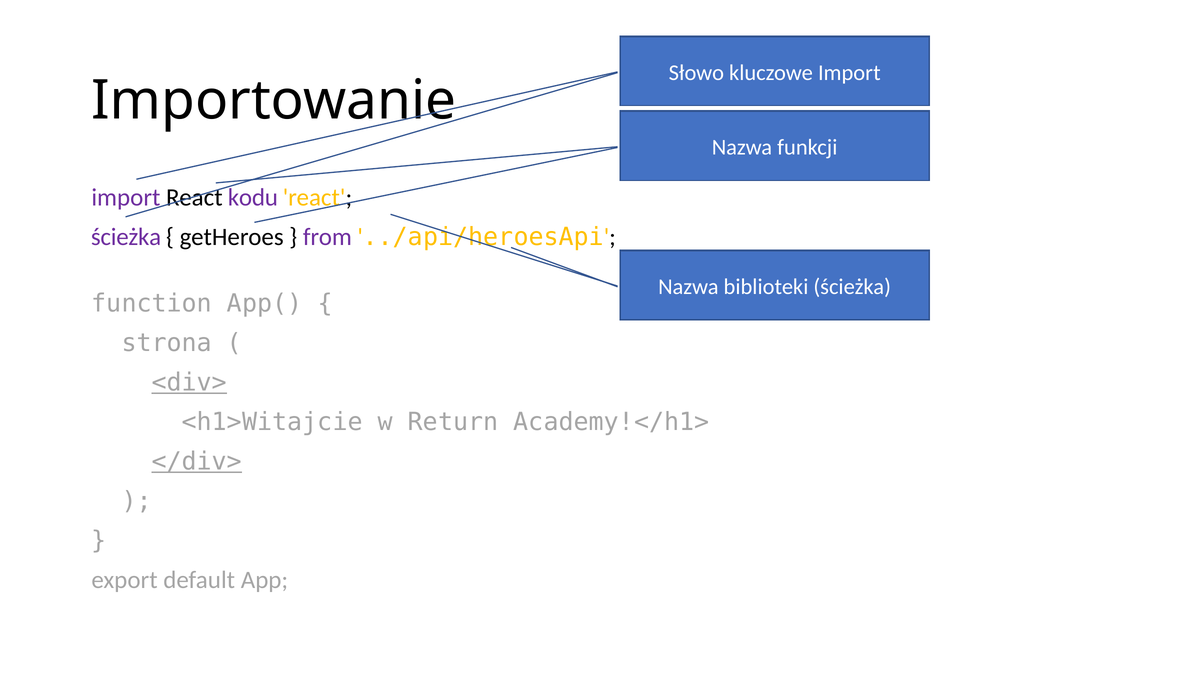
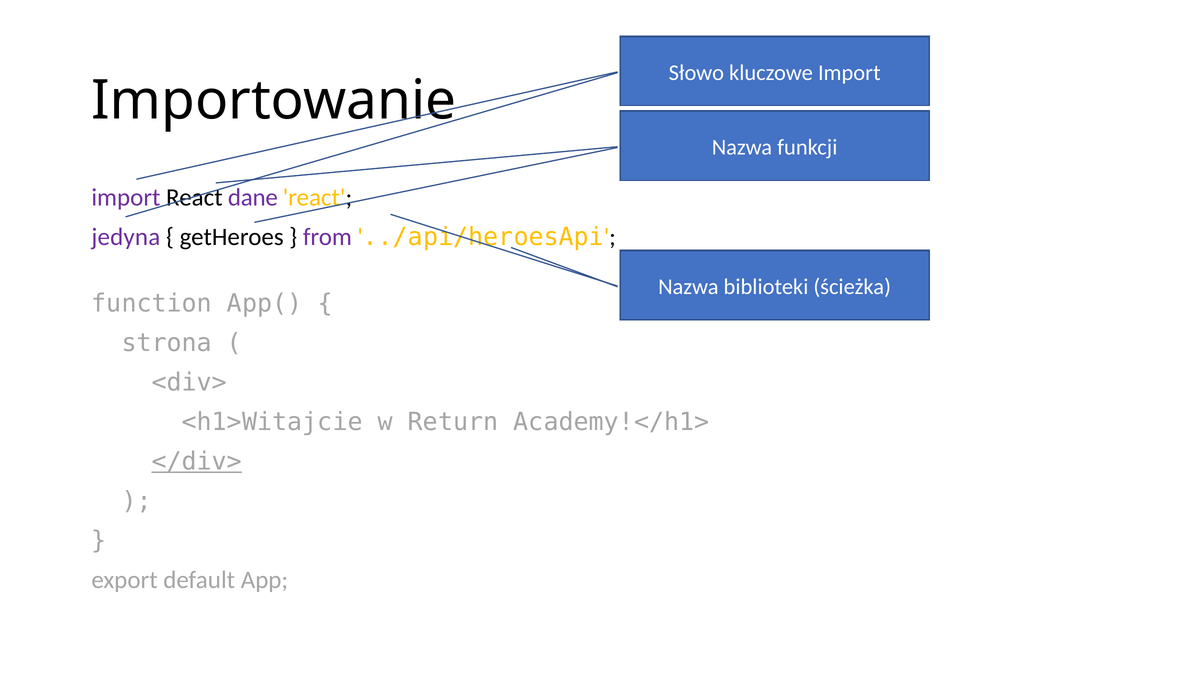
kodu: kodu -> dane
ścieżka at (126, 237): ścieżka -> jedyna
<div> underline: present -> none
